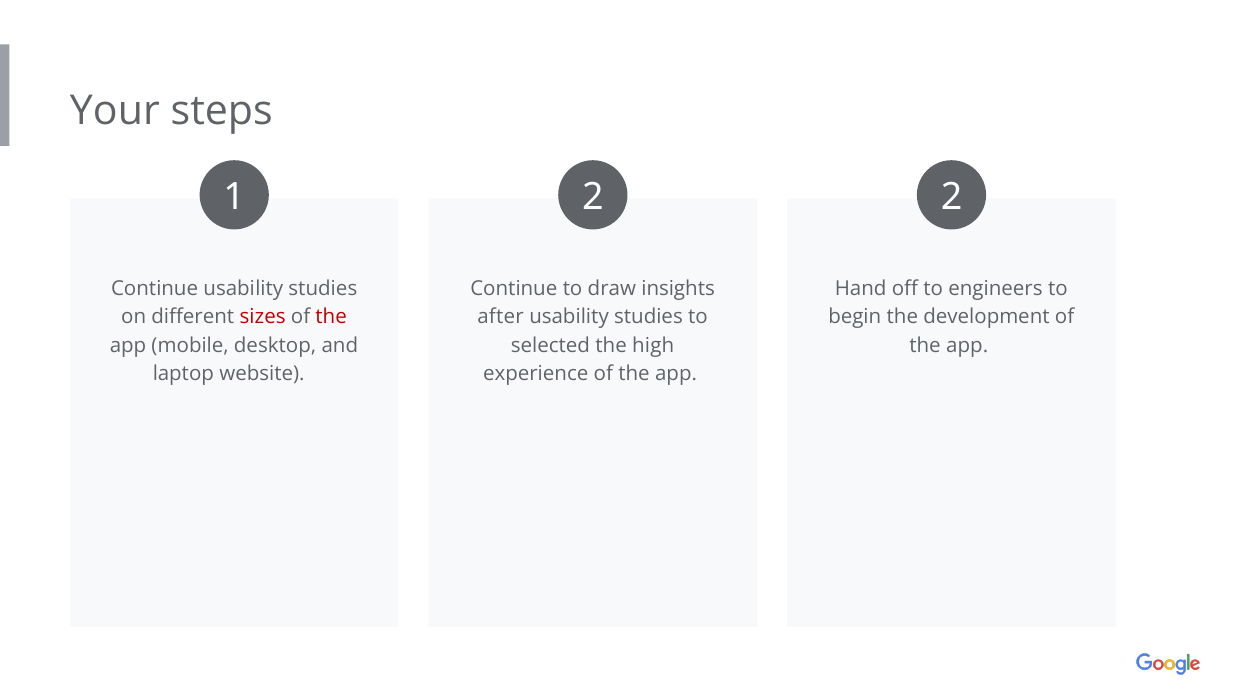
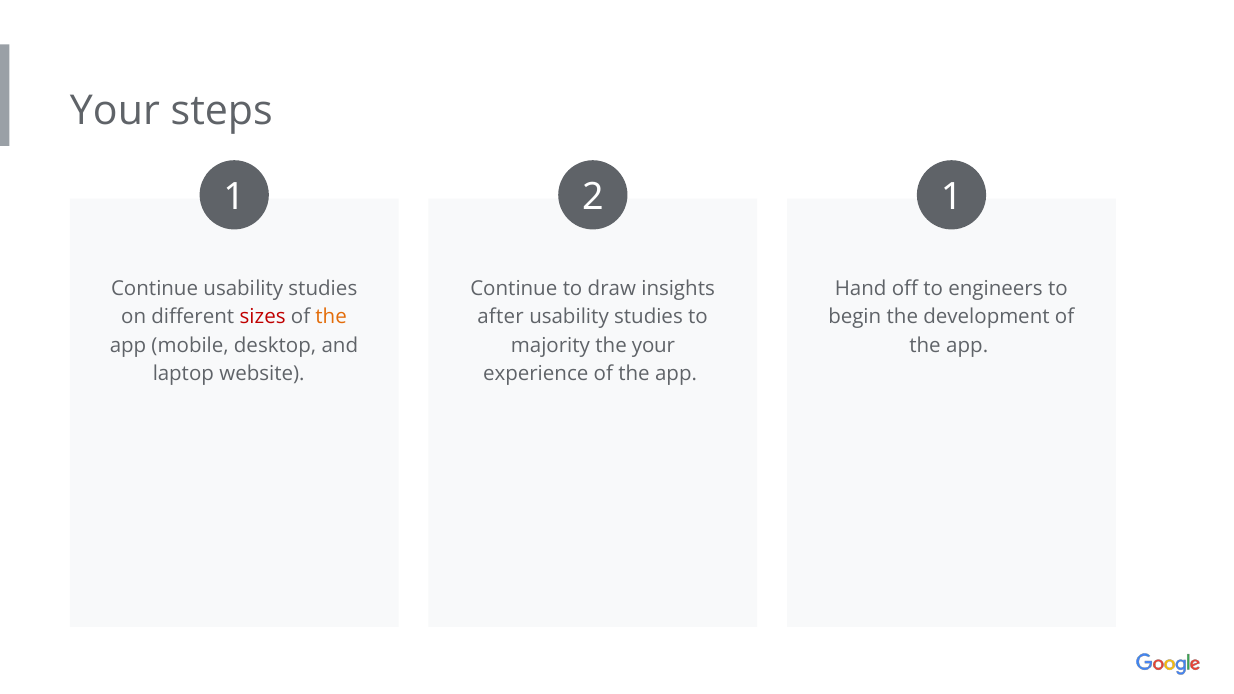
2 2: 2 -> 1
the at (331, 317) colour: red -> orange
selected: selected -> majority
the high: high -> your
